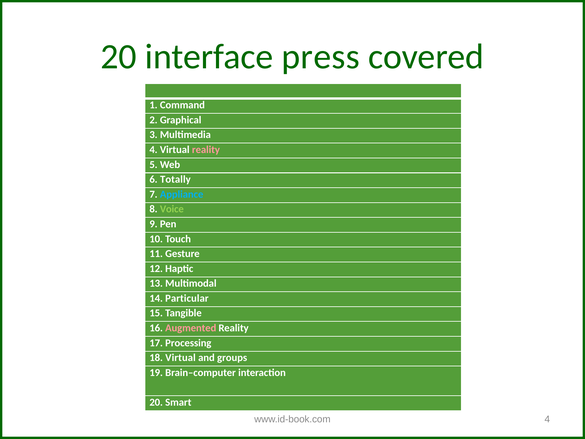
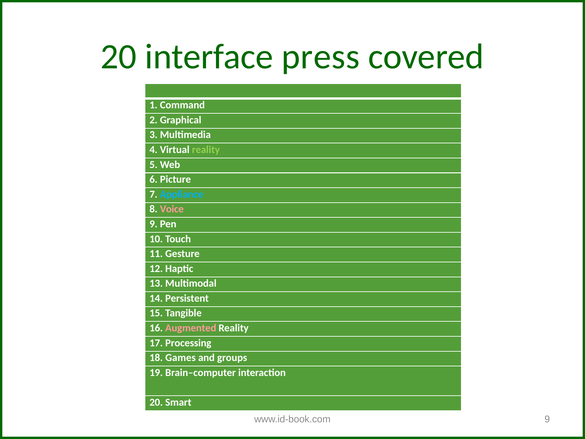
reality at (206, 150) colour: pink -> light green
Totally: Totally -> Picture
Voice colour: light green -> pink
Particular: Particular -> Persistent
18 Virtual: Virtual -> Games
www.id-book.com 4: 4 -> 9
